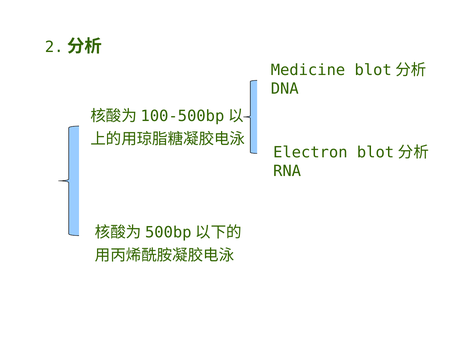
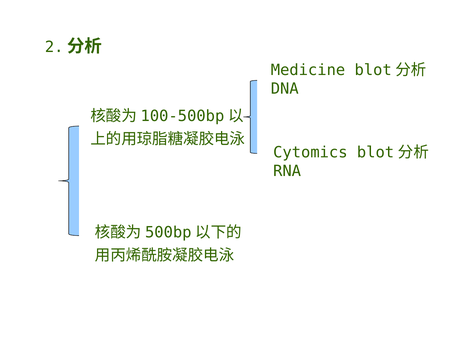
Electron: Electron -> Cytomics
